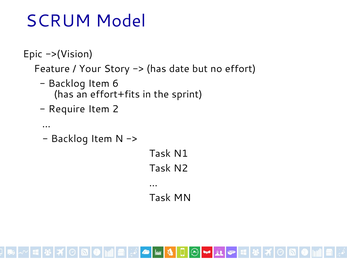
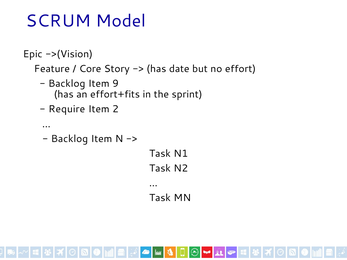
Your: Your -> Core
6: 6 -> 9
